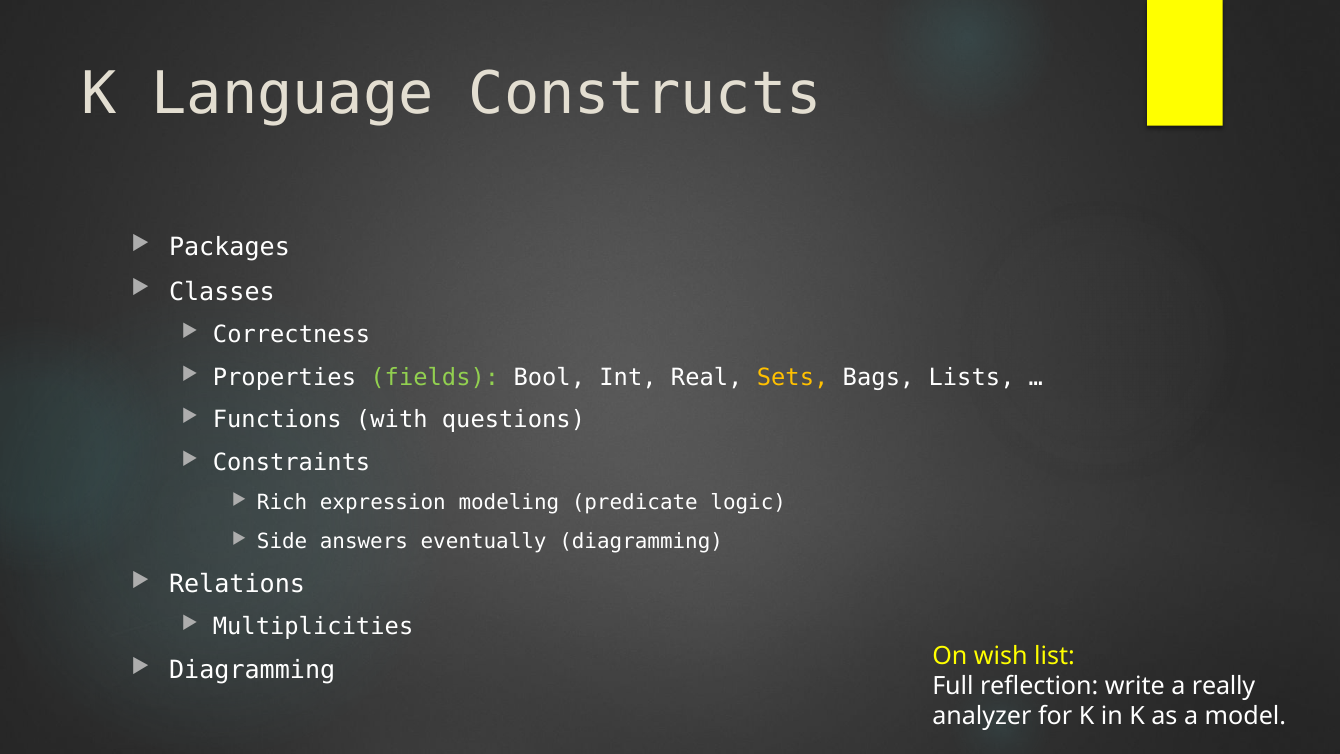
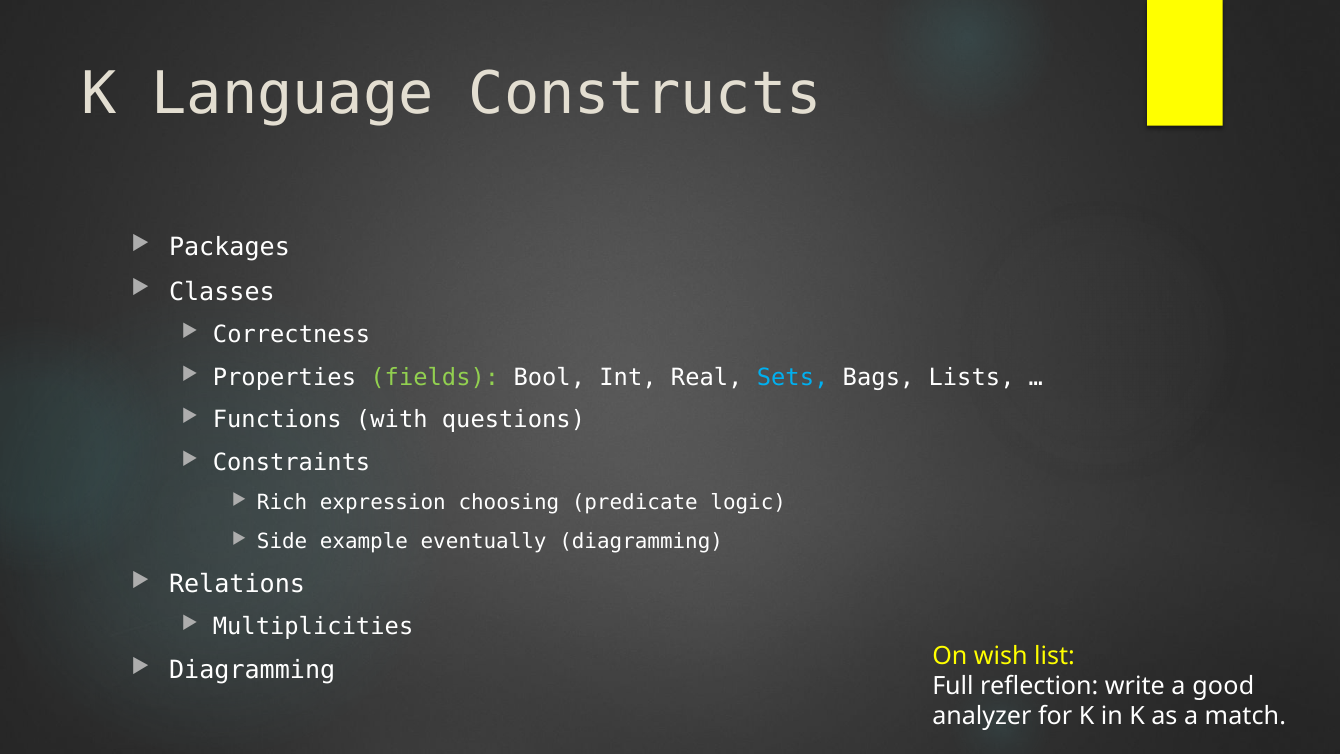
Sets colour: yellow -> light blue
modeling: modeling -> choosing
answers: answers -> example
really: really -> good
model: model -> match
